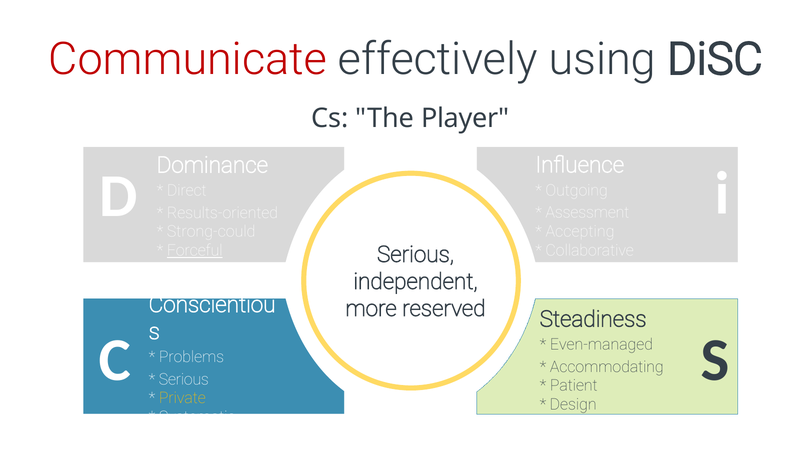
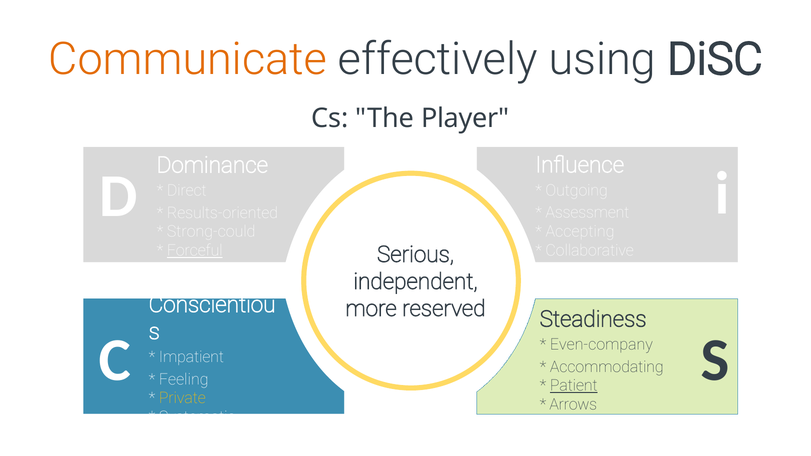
Communicate colour: red -> orange
Even-managed: Even-managed -> Even-company
Problems: Problems -> Impatient
Serious at (184, 380): Serious -> Feeling
Patient underline: none -> present
Design: Design -> Arrows
